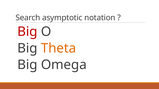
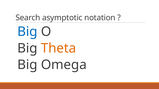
Big at (27, 32) colour: red -> blue
